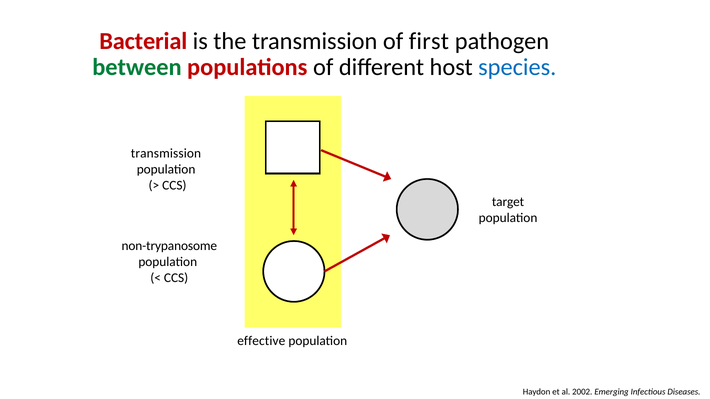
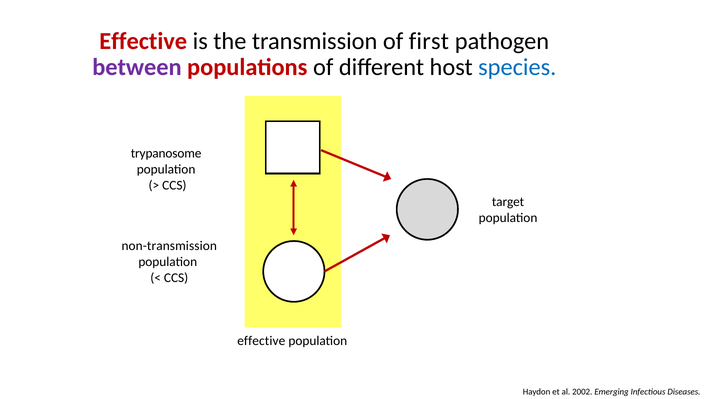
Bacterial at (143, 41): Bacterial -> Effective
between colour: green -> purple
transmission at (166, 153): transmission -> trypanosome
non-trypanosome: non-trypanosome -> non-transmission
